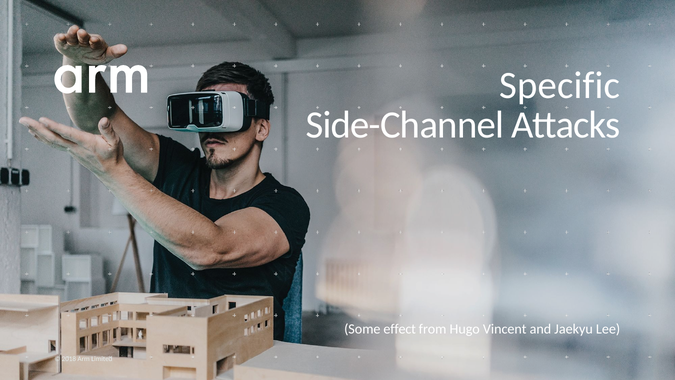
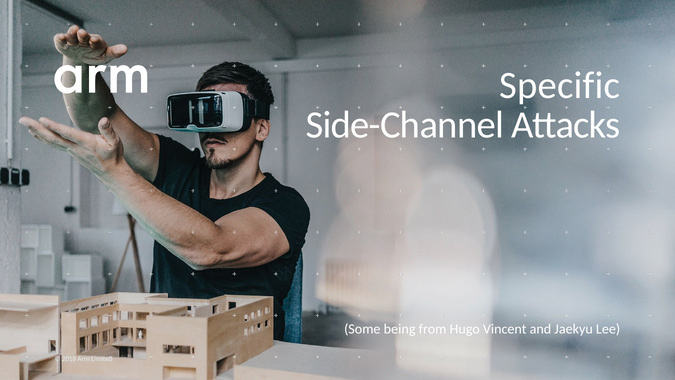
effect: effect -> being
